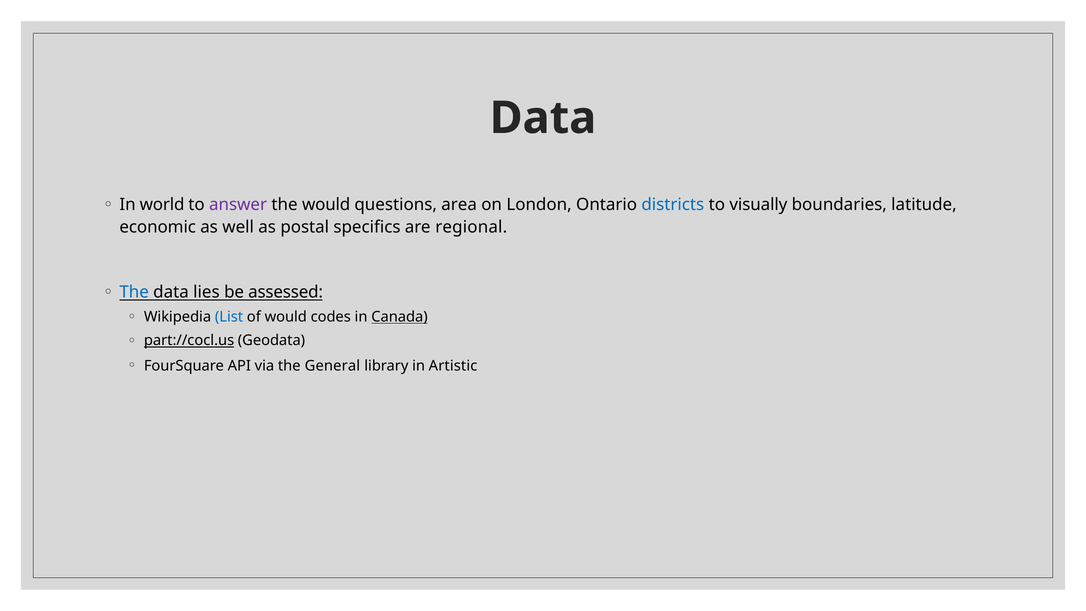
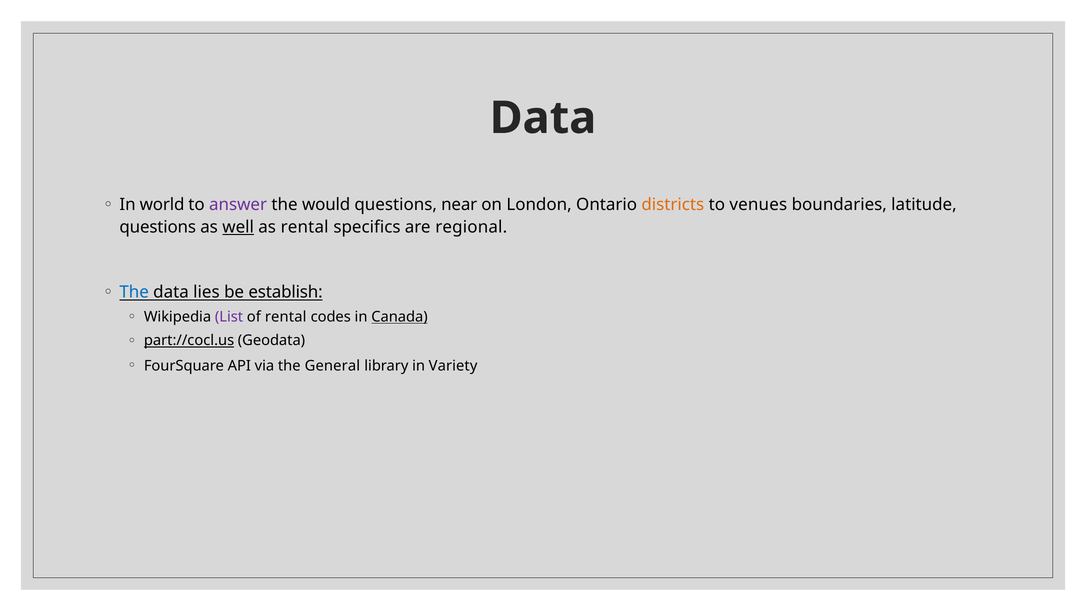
area: area -> near
districts colour: blue -> orange
visually: visually -> venues
economic at (158, 227): economic -> questions
well underline: none -> present
as postal: postal -> rental
assessed: assessed -> establish
List colour: blue -> purple
of would: would -> rental
Artistic: Artistic -> Variety
